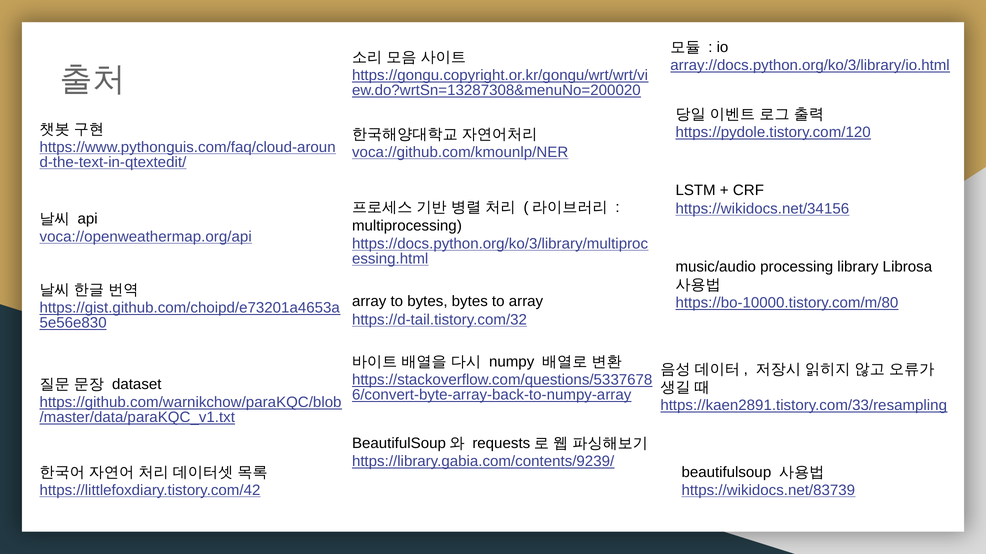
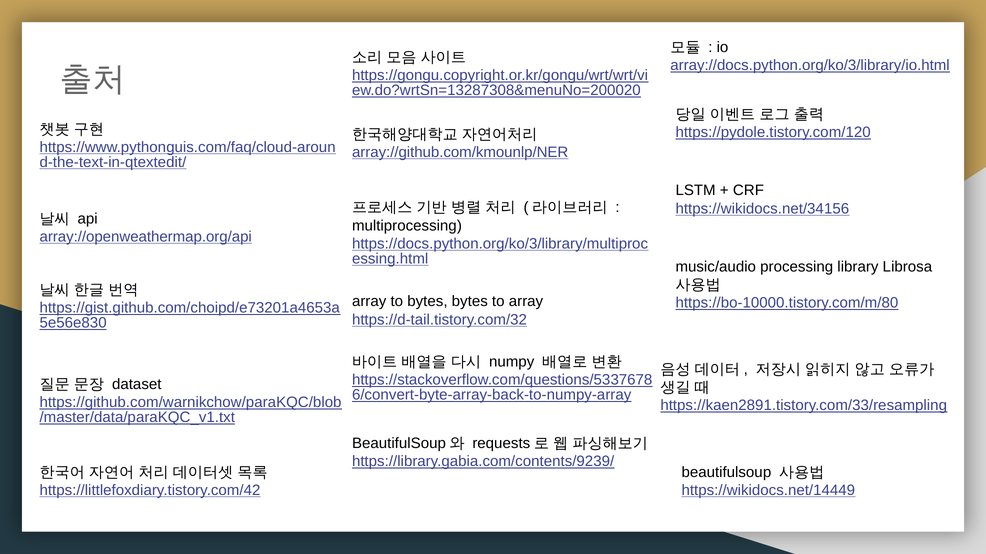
voca://github.com/kmounlp/NER: voca://github.com/kmounlp/NER -> array://github.com/kmounlp/NER
voca://openweathermap.org/api: voca://openweathermap.org/api -> array://openweathermap.org/api
https://wikidocs.net/83739: https://wikidocs.net/83739 -> https://wikidocs.net/14449
